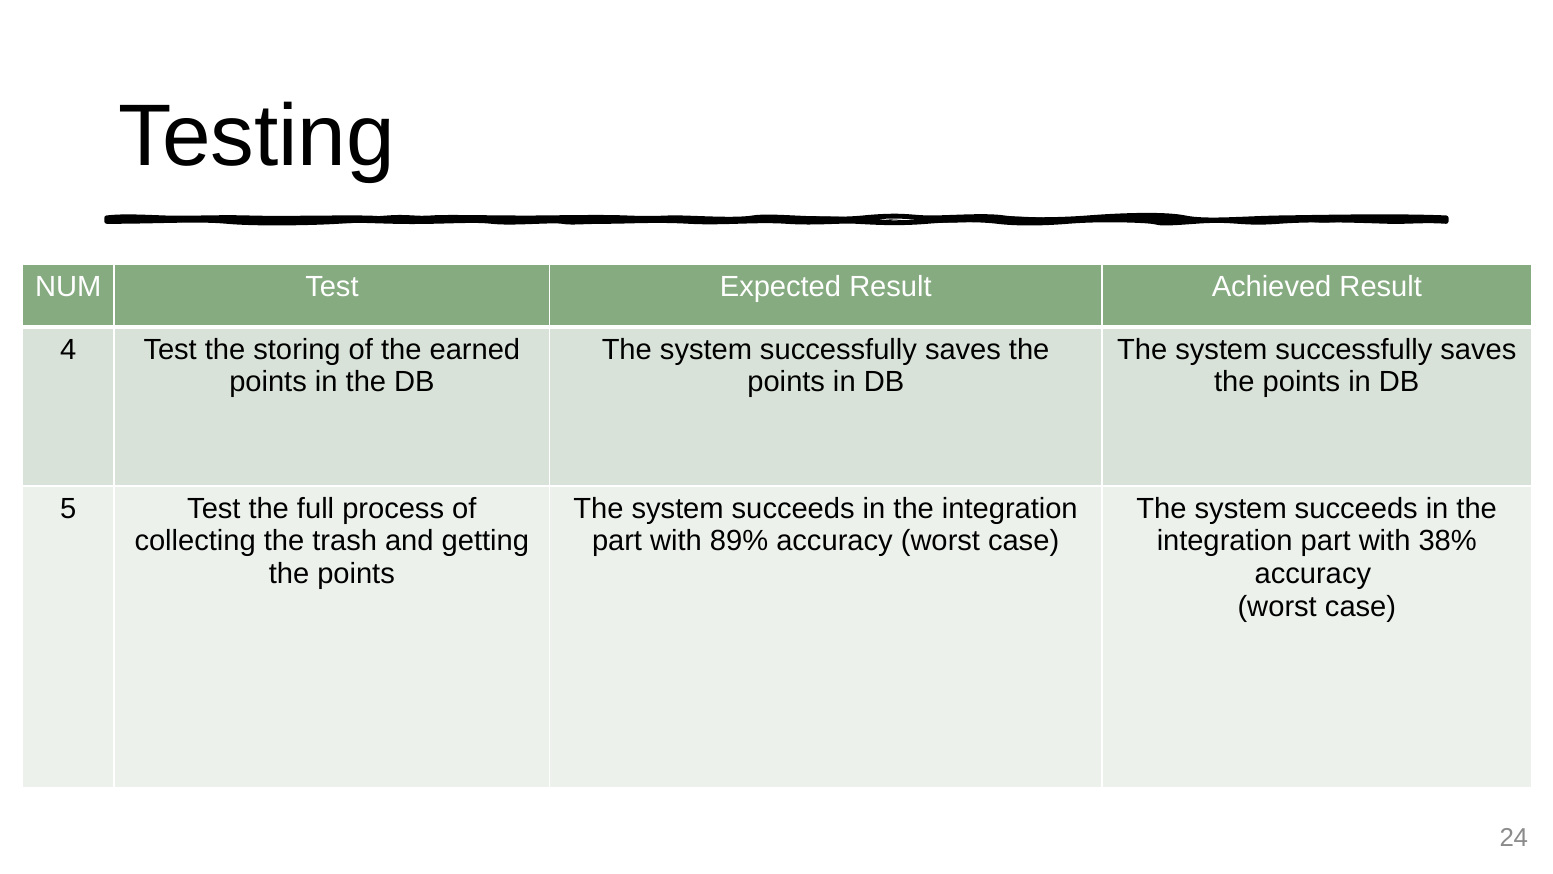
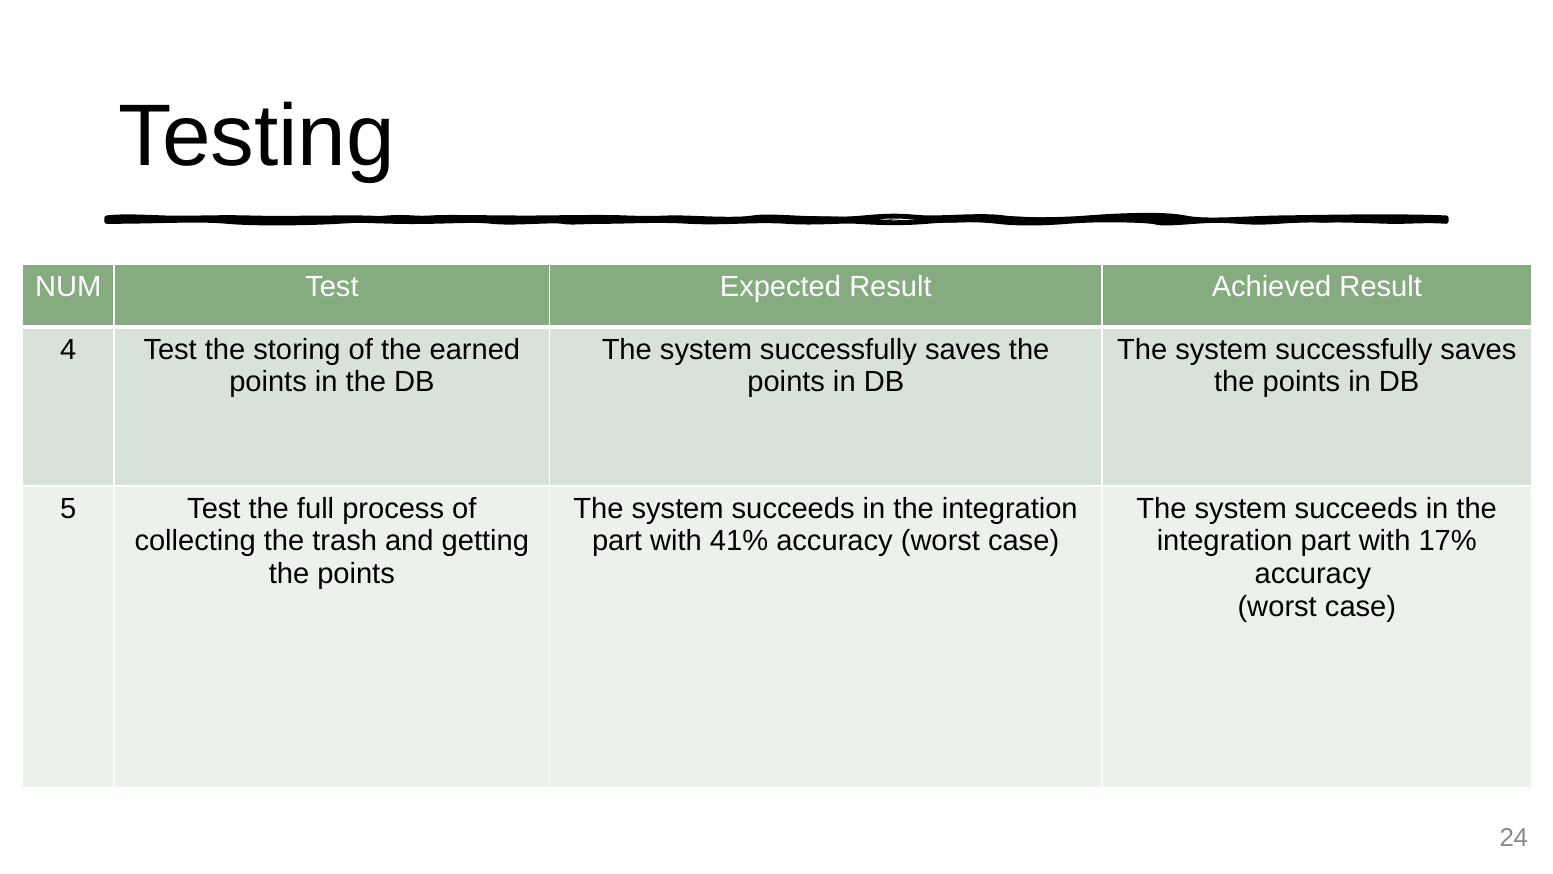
89%: 89% -> 41%
38%: 38% -> 17%
